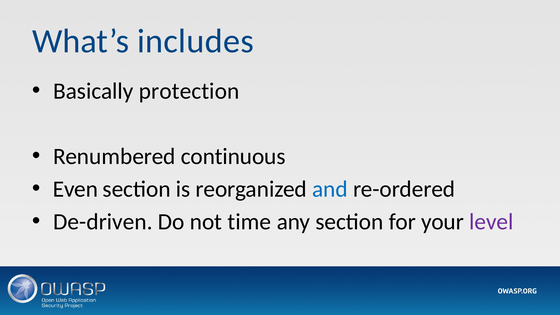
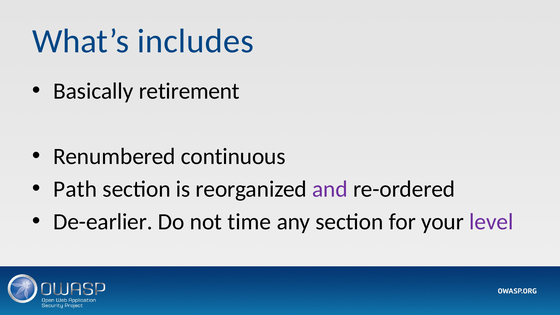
protection: protection -> retirement
Even: Even -> Path
and colour: blue -> purple
De-driven: De-driven -> De-earlier
